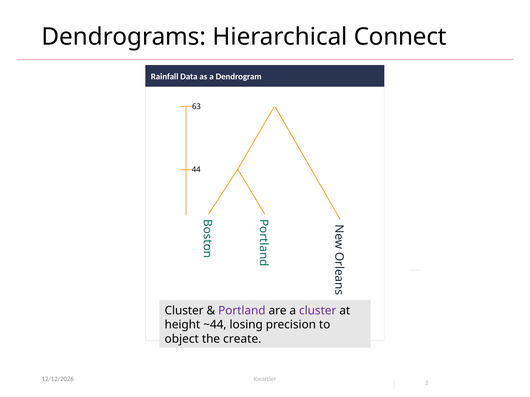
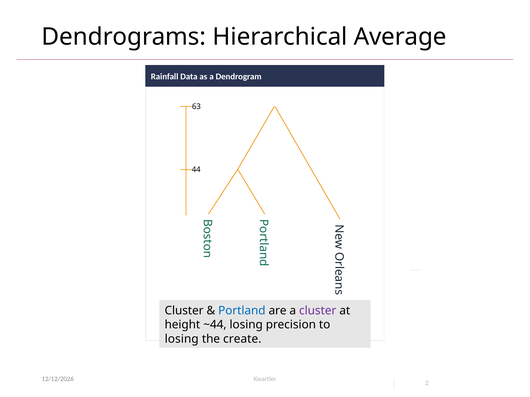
Connect: Connect -> Average
Portland colour: purple -> blue
object at (182, 339): object -> losing
